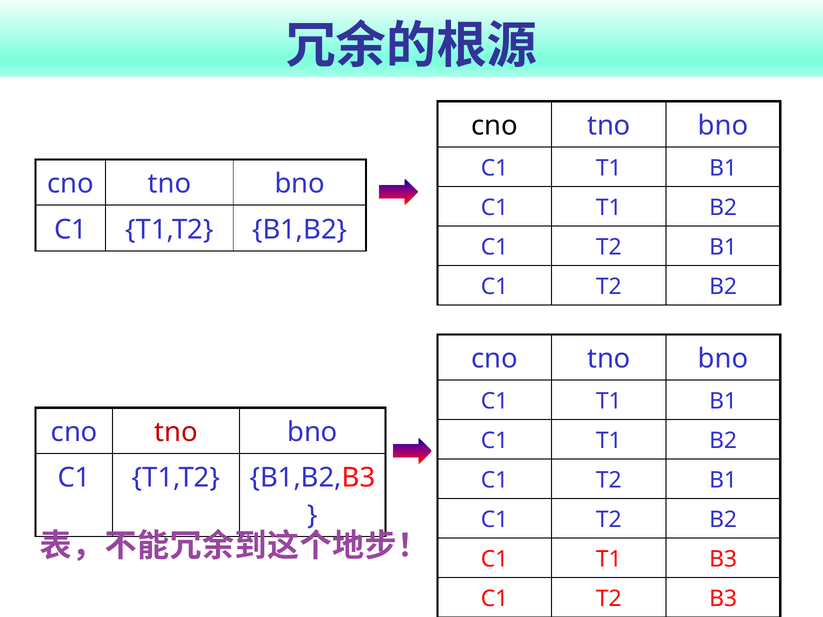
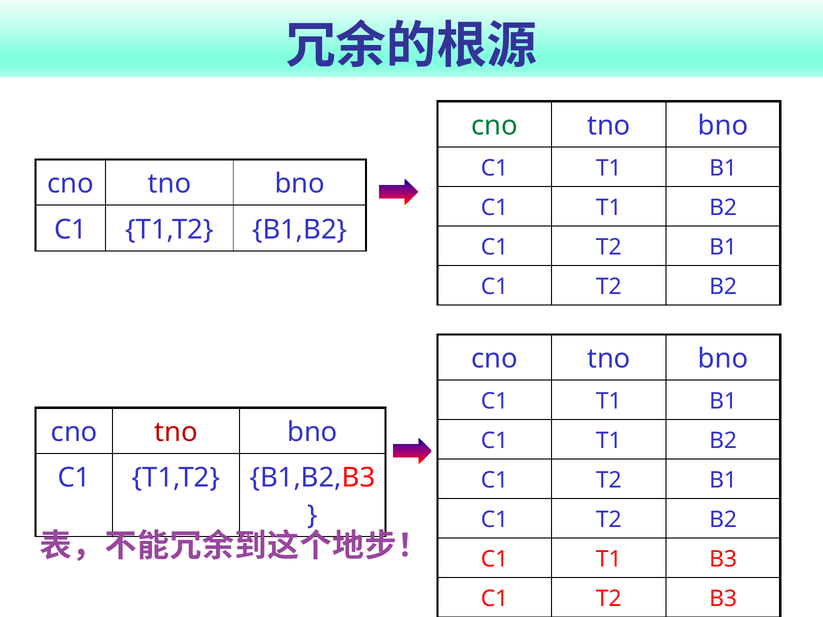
cno at (495, 126) colour: black -> green
